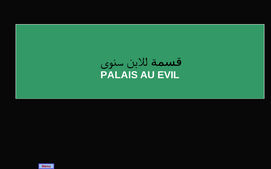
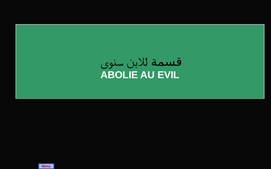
PALAIS: PALAIS -> ABOLIE
